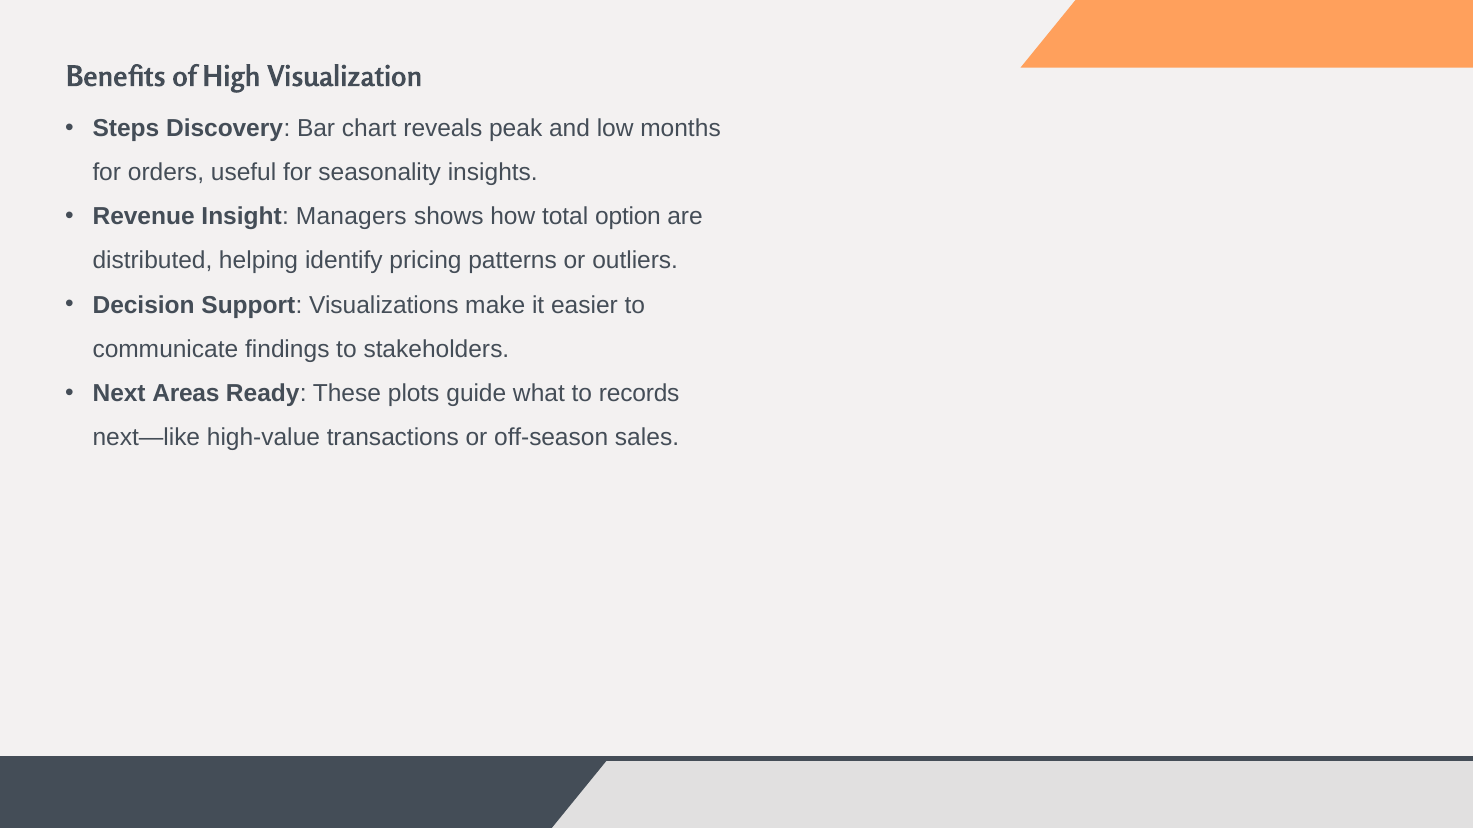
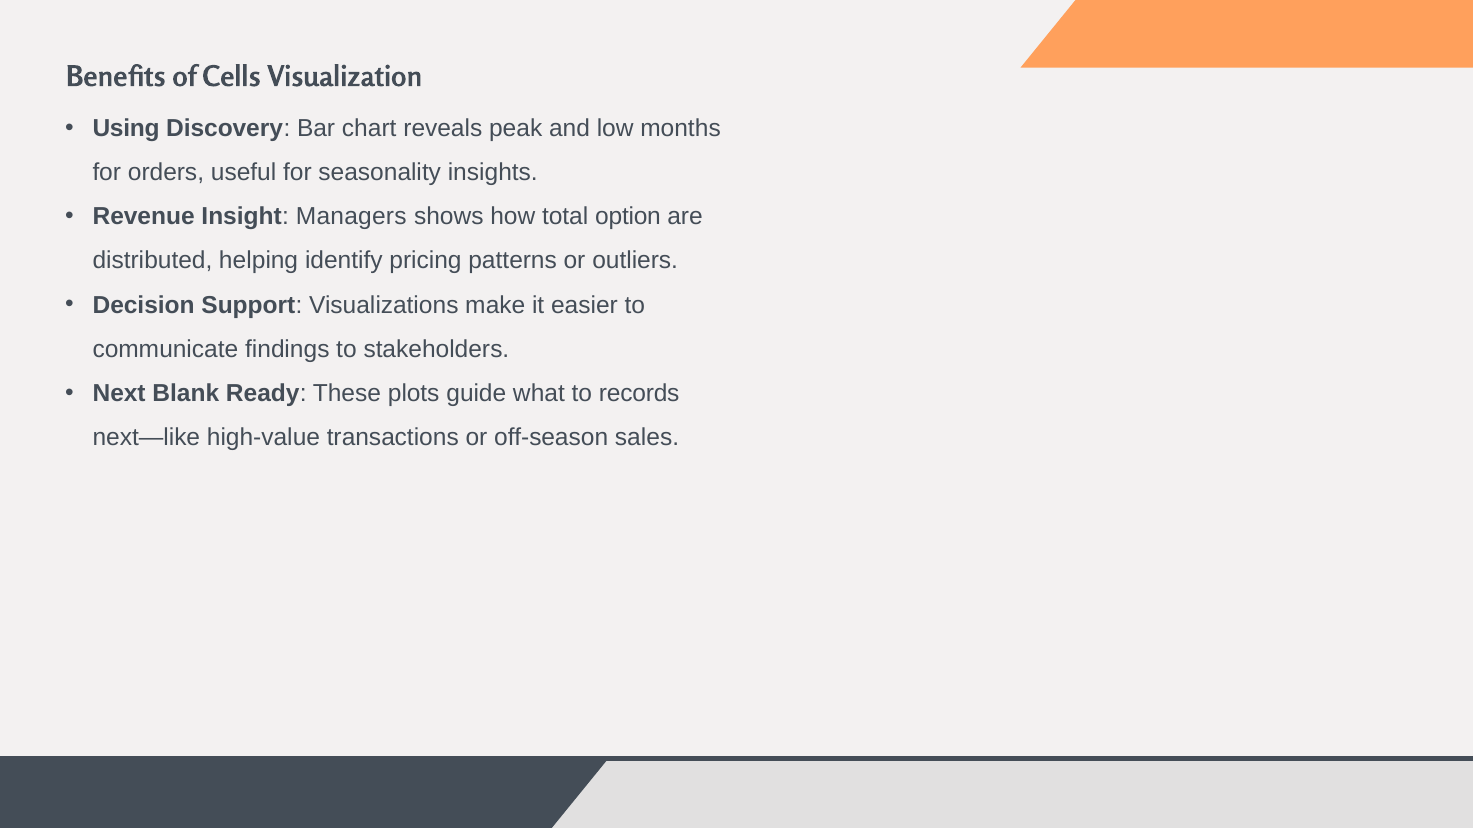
High: High -> Cells
Steps: Steps -> Using
Areas: Areas -> Blank
